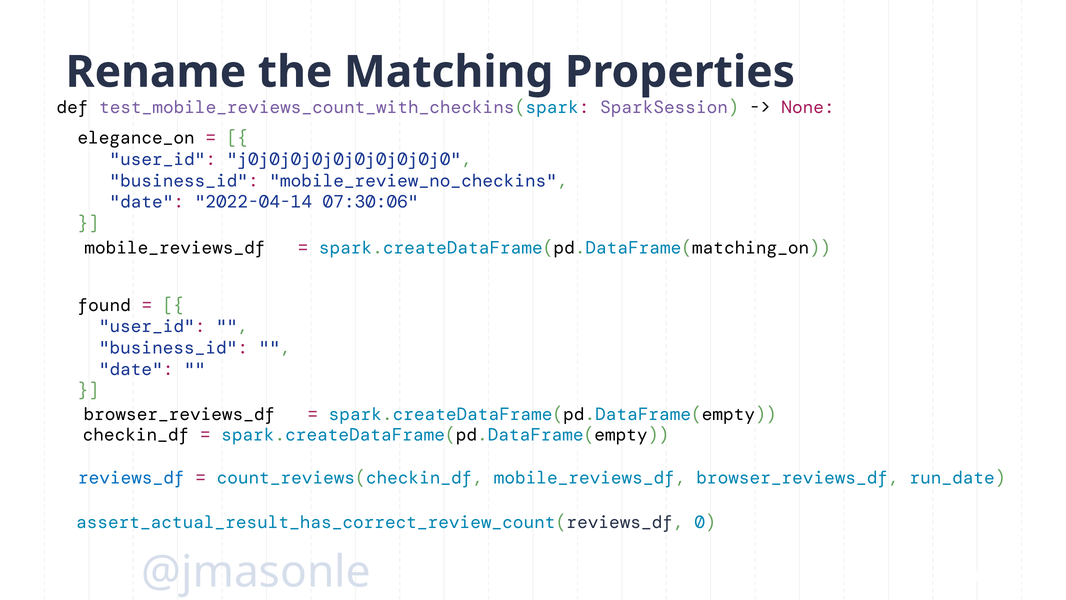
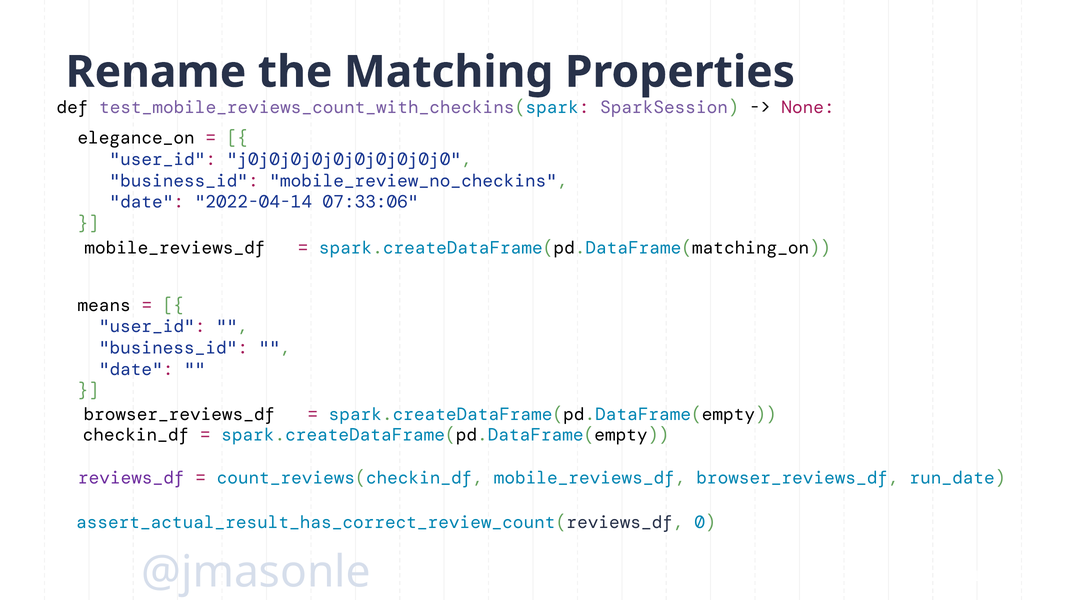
07:30:06: 07:30:06 -> 07:33:06
found: found -> means
reviews_df colour: blue -> purple
